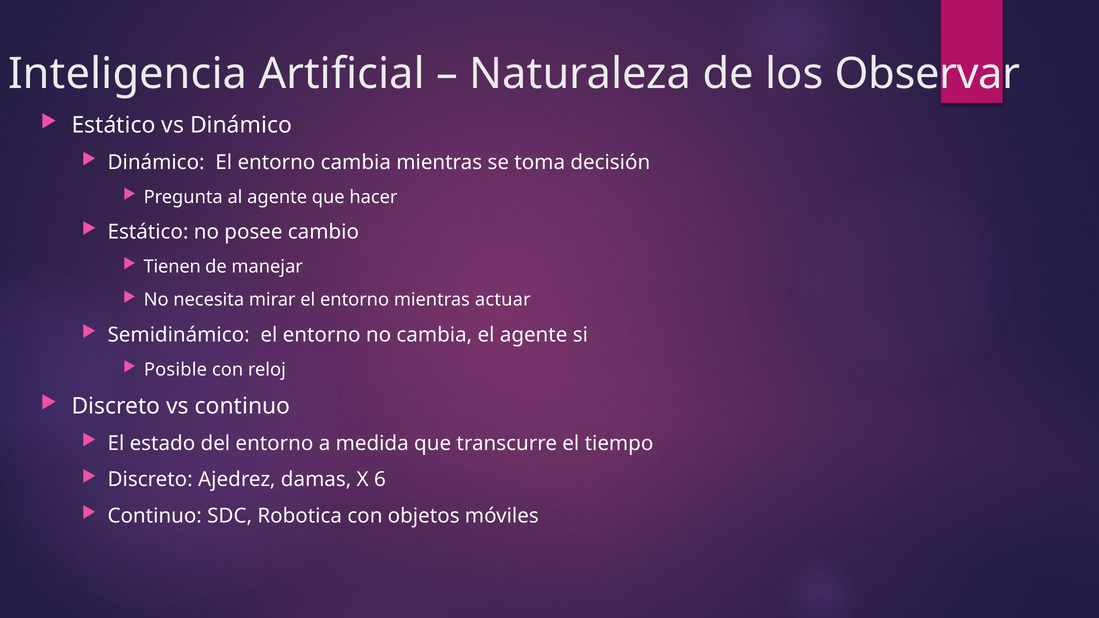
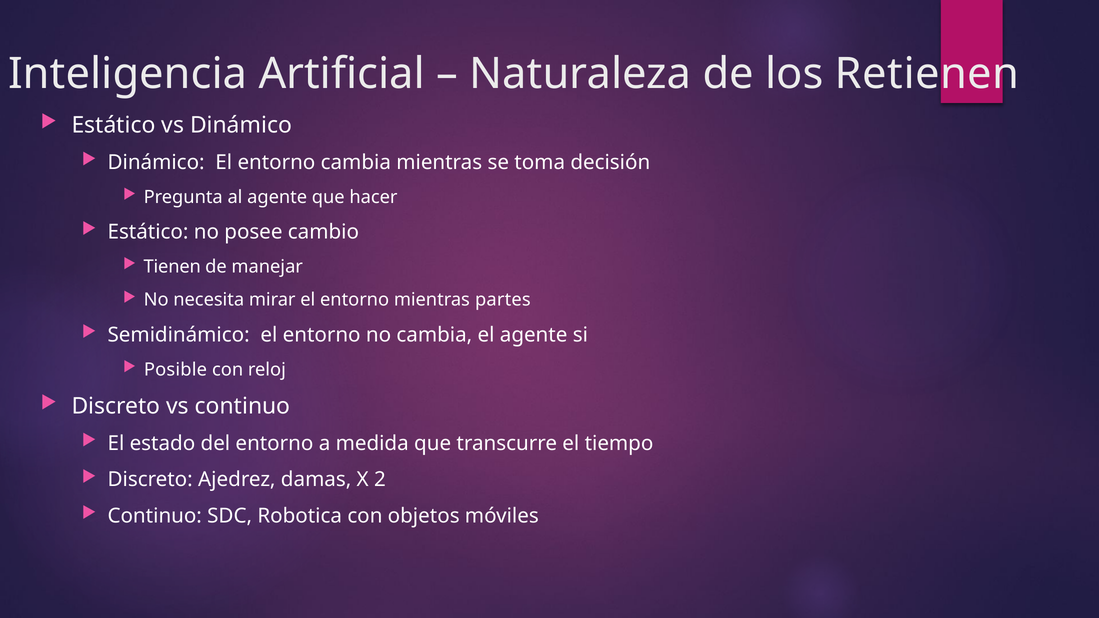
Observar: Observar -> Retienen
actuar: actuar -> partes
6: 6 -> 2
